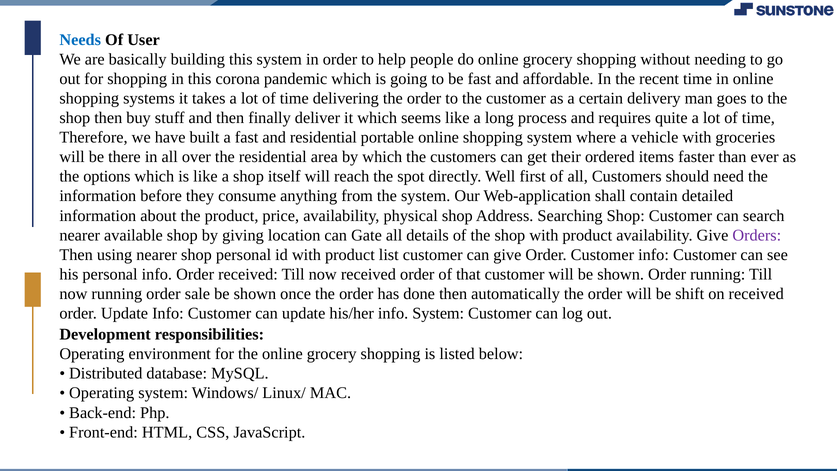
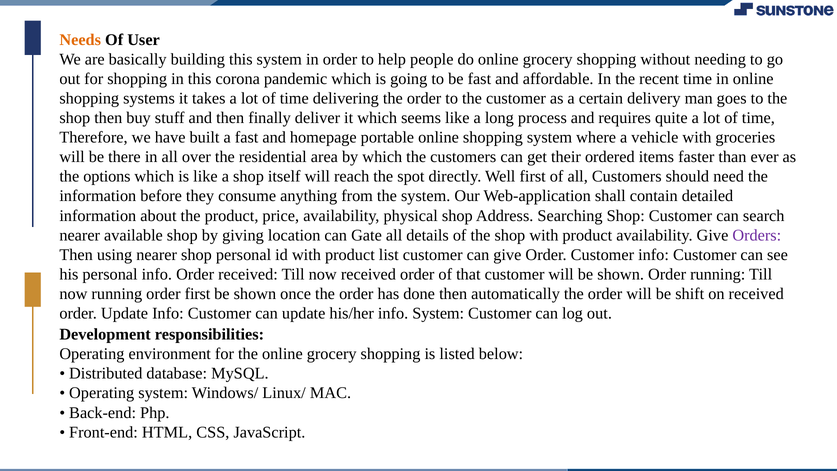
Needs colour: blue -> orange
and residential: residential -> homepage
order sale: sale -> first
